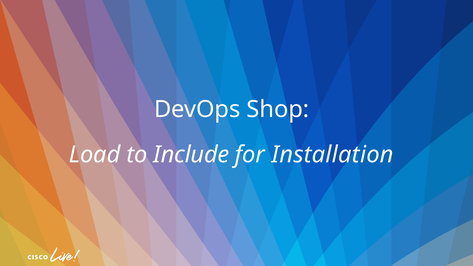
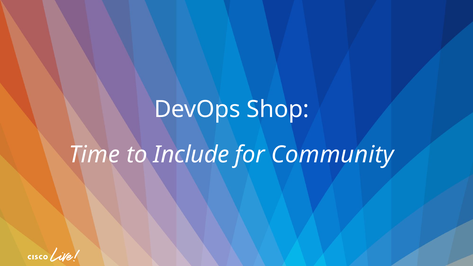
Load: Load -> Time
Installation: Installation -> Community
